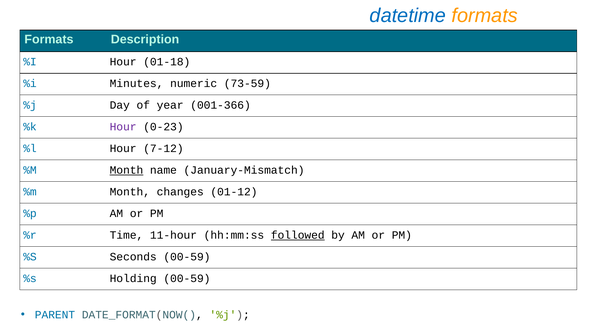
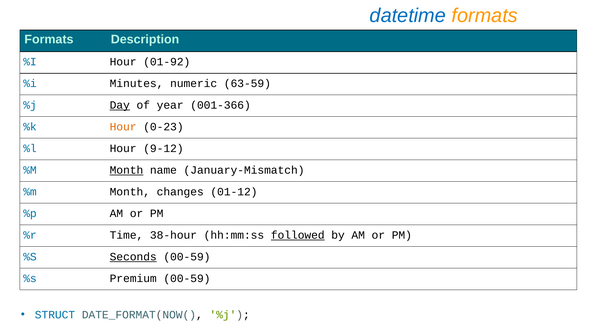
01-18: 01-18 -> 01-92
73-59: 73-59 -> 63-59
Day underline: none -> present
Hour at (123, 127) colour: purple -> orange
7-12: 7-12 -> 9-12
11-hour: 11-hour -> 38-hour
Seconds underline: none -> present
Holding: Holding -> Premium
PARENT: PARENT -> STRUCT
